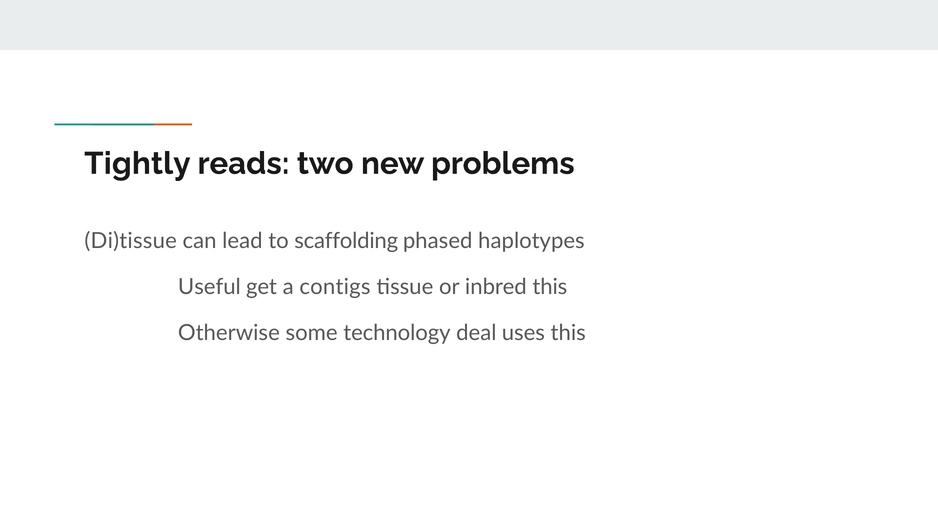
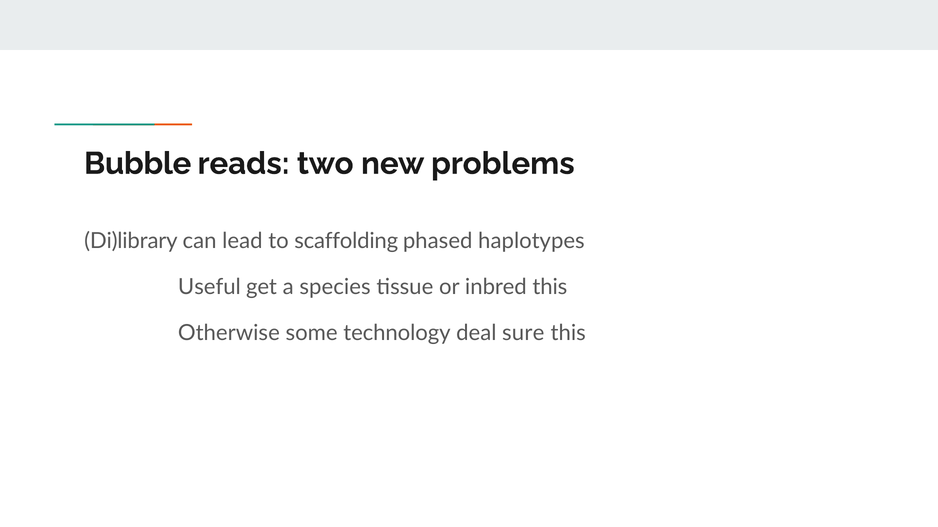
Tightly: Tightly -> Bubble
Di)tissue: Di)tissue -> Di)library
contigs: contigs -> species
uses: uses -> sure
